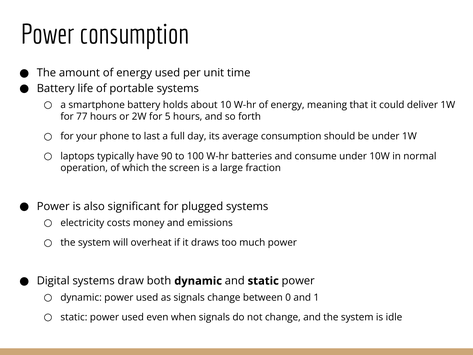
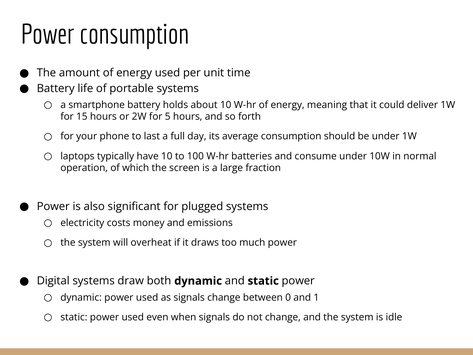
77: 77 -> 15
have 90: 90 -> 10
